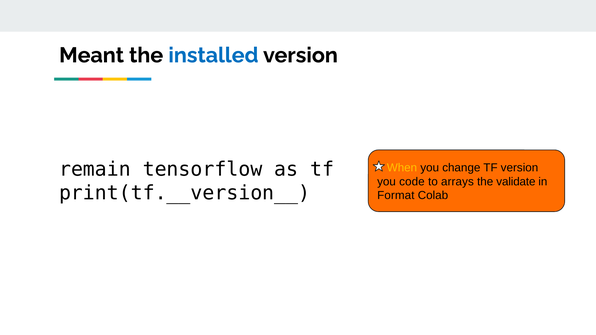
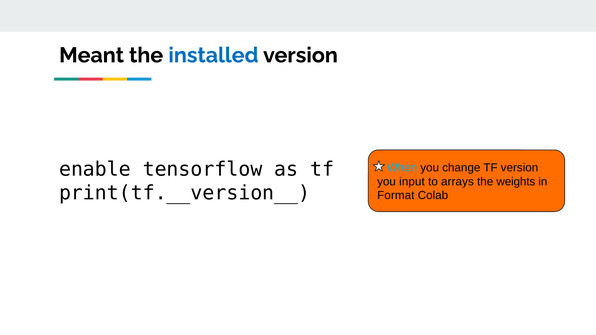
remain: remain -> enable
When colour: yellow -> light blue
code: code -> input
validate: validate -> weights
